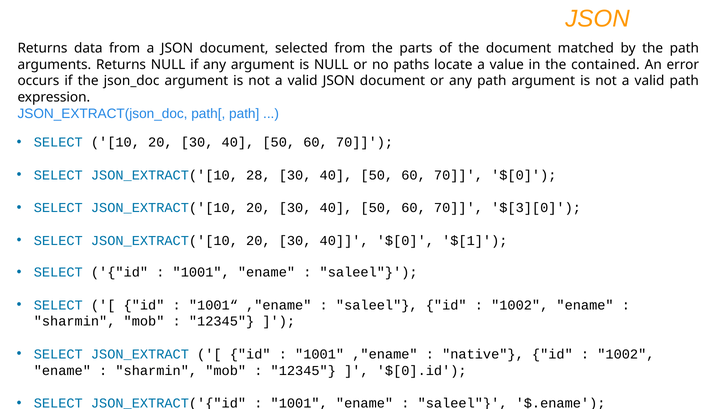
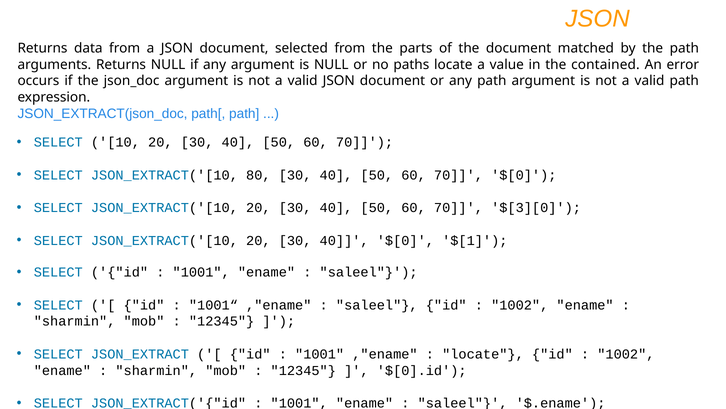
28: 28 -> 80
native at (483, 354): native -> locate
